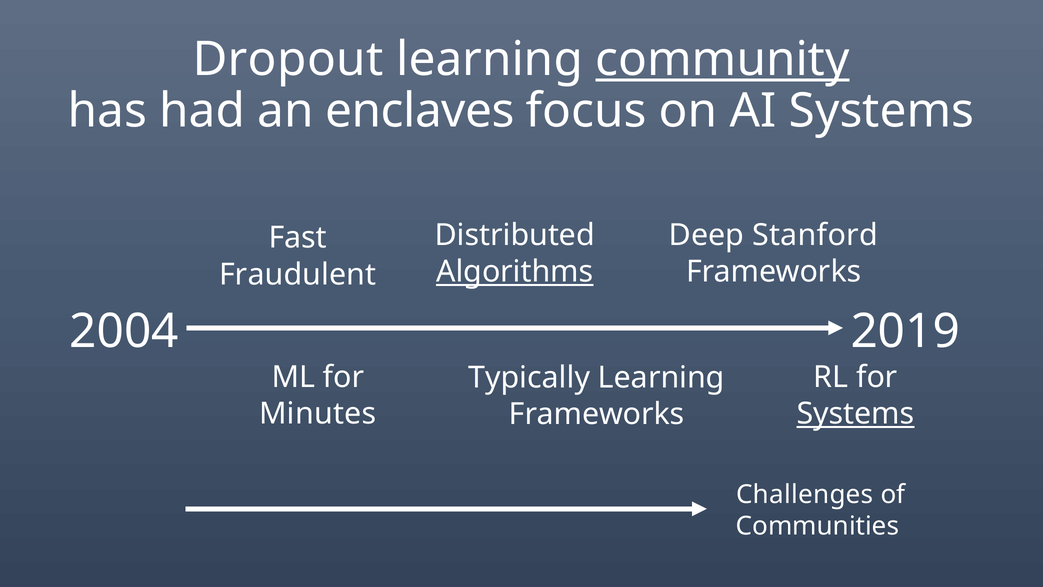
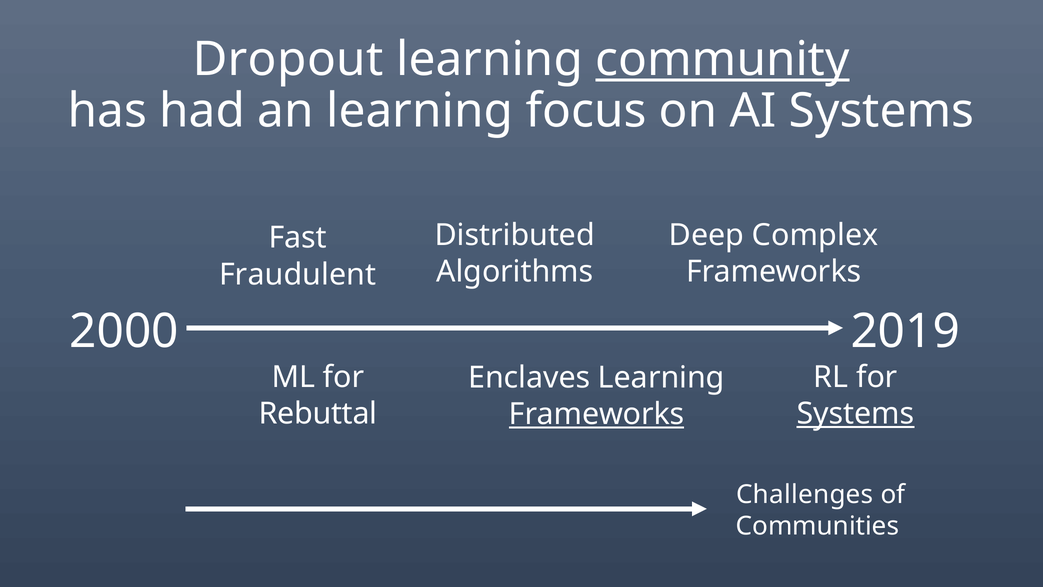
an enclaves: enclaves -> learning
Stanford: Stanford -> Complex
Algorithms underline: present -> none
2004: 2004 -> 2000
Typically: Typically -> Enclaves
Minutes: Minutes -> Rebuttal
Frameworks at (597, 414) underline: none -> present
